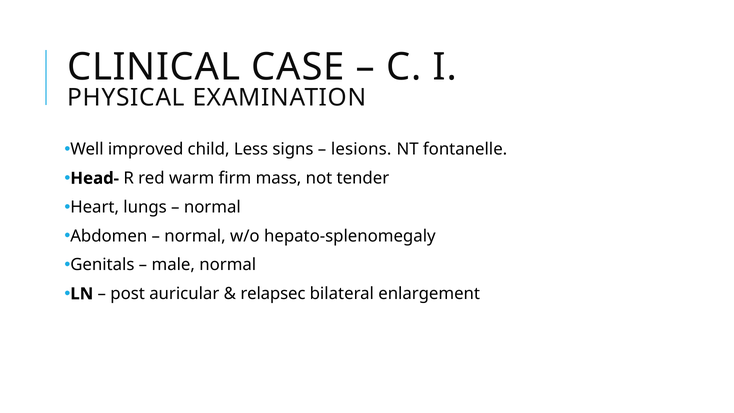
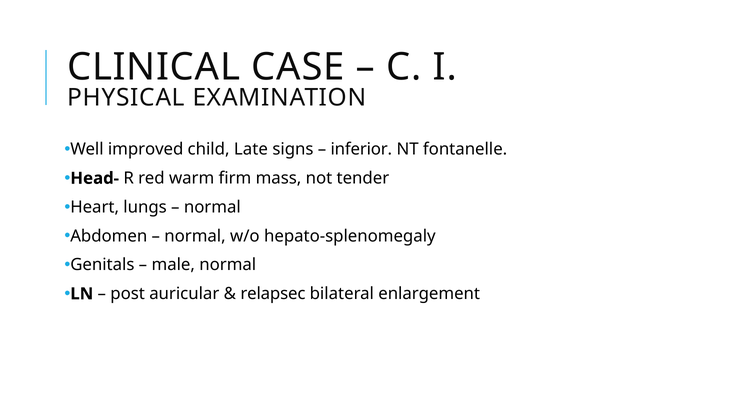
Less: Less -> Late
lesions: lesions -> inferior
